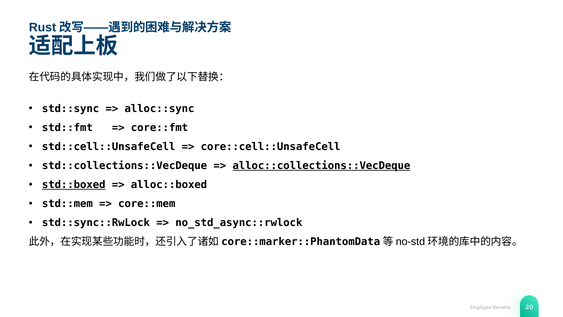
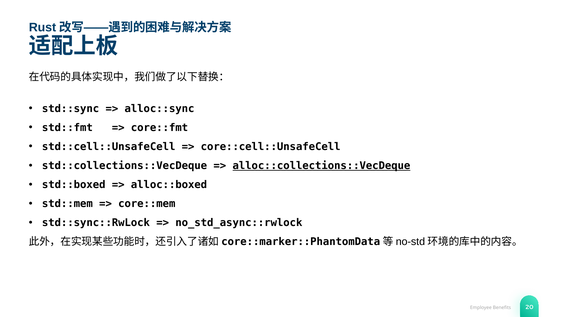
std::boxed underline: present -> none
